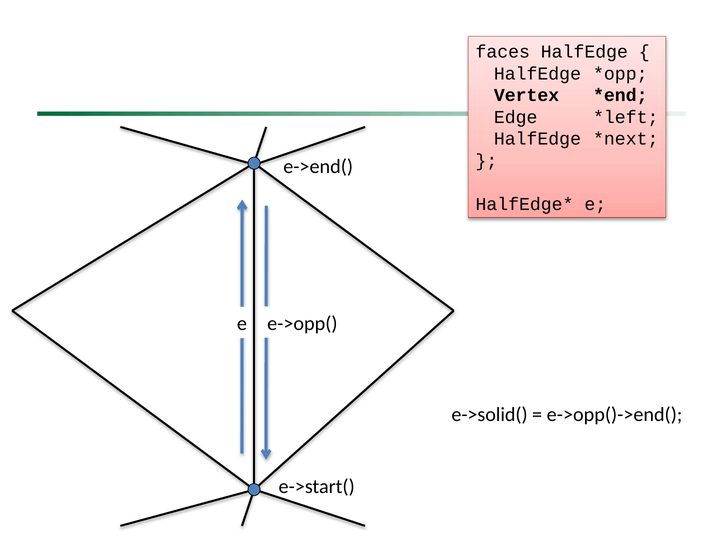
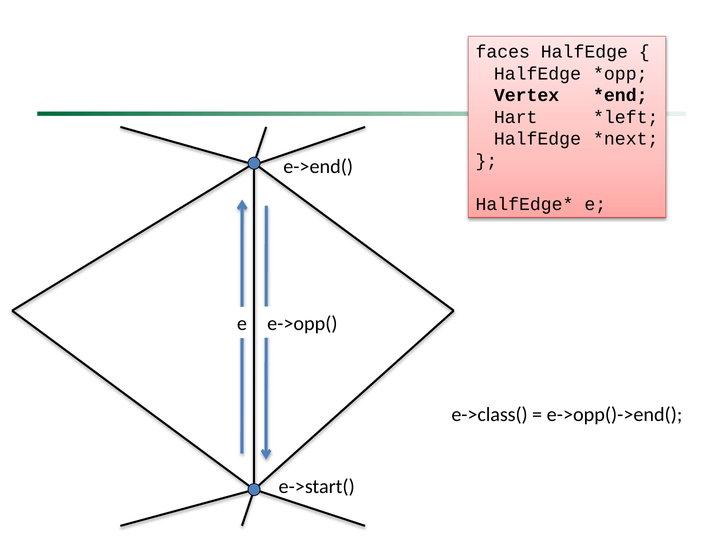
Edge: Edge -> Hart
e->solid(: e->solid( -> e->class(
